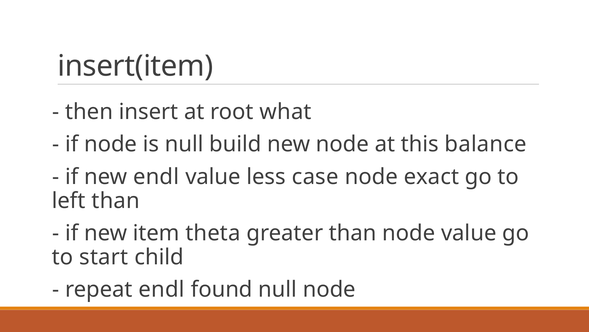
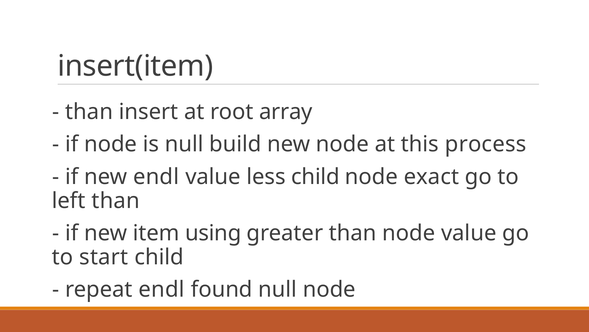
then at (89, 112): then -> than
what: what -> array
balance: balance -> process
less case: case -> child
theta: theta -> using
